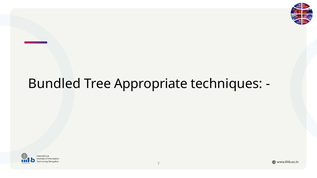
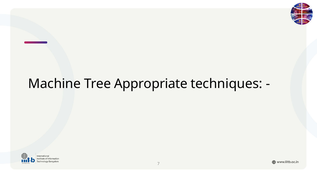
Bundled: Bundled -> Machine
